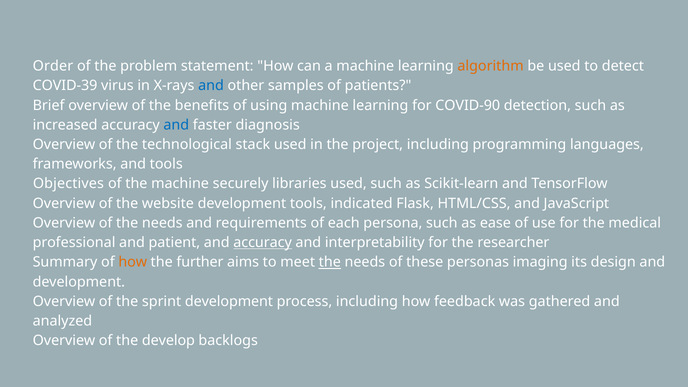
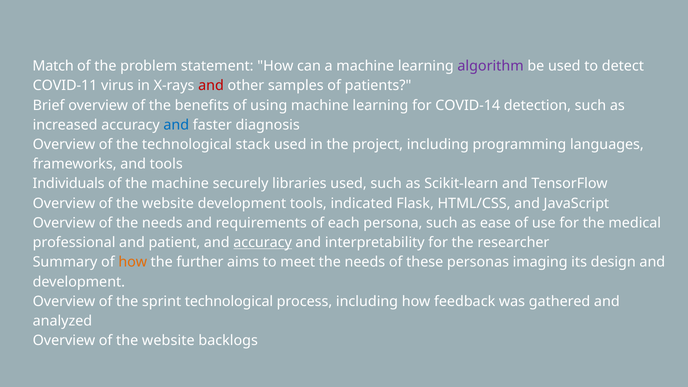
Order: Order -> Match
algorithm colour: orange -> purple
COVID-39: COVID-39 -> COVID-11
and at (211, 86) colour: blue -> red
COVID-90: COVID-90 -> COVID-14
Objectives: Objectives -> Individuals
the at (330, 262) underline: present -> none
sprint development: development -> technological
develop at (168, 341): develop -> website
